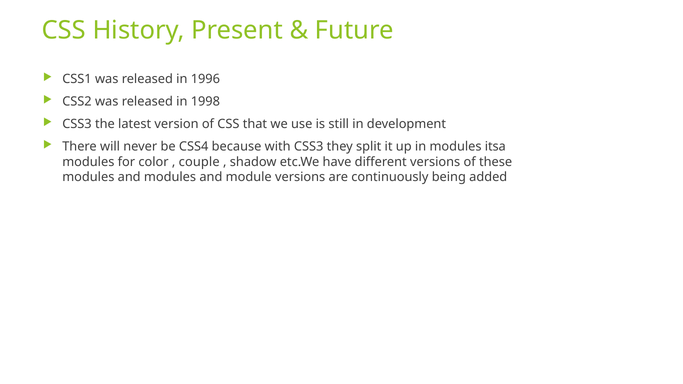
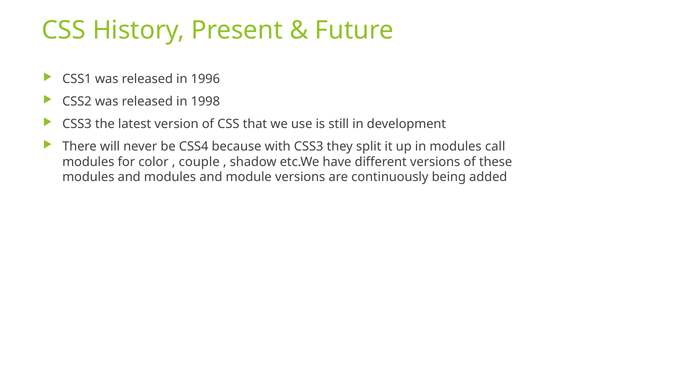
itsa: itsa -> call
